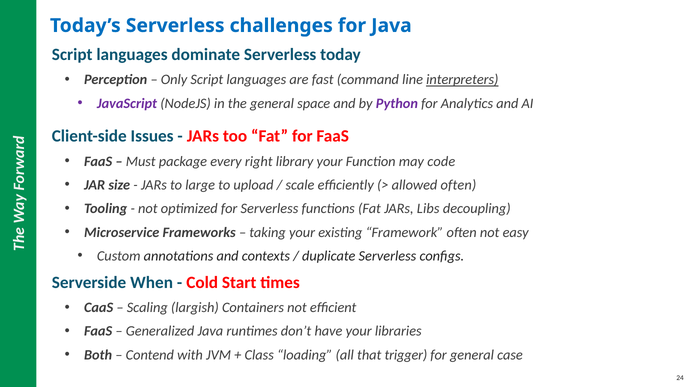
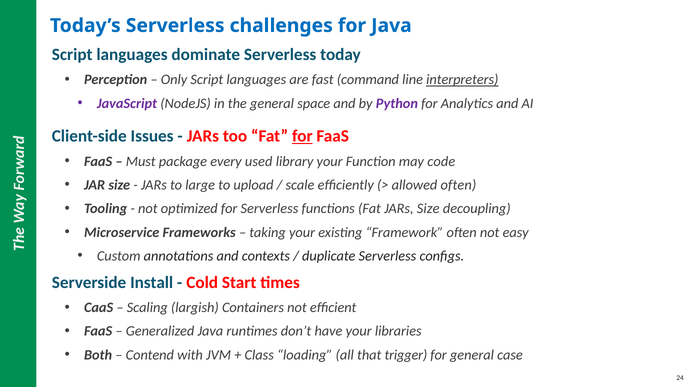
for at (302, 136) underline: none -> present
right: right -> used
JARs Libs: Libs -> Size
When: When -> Install
